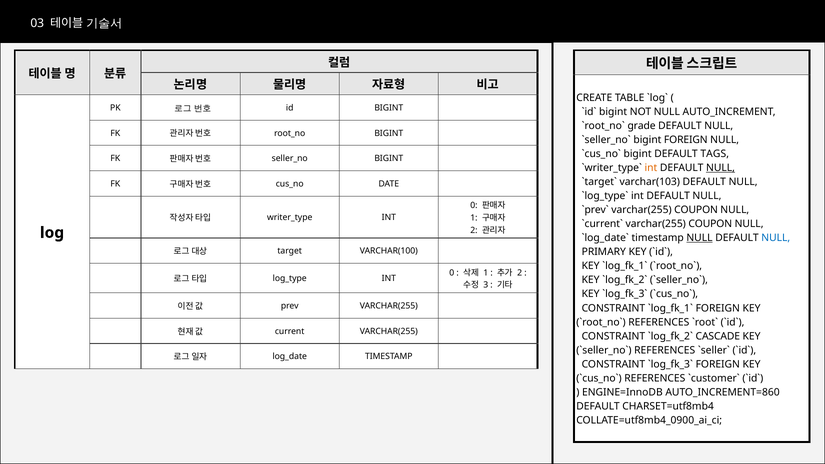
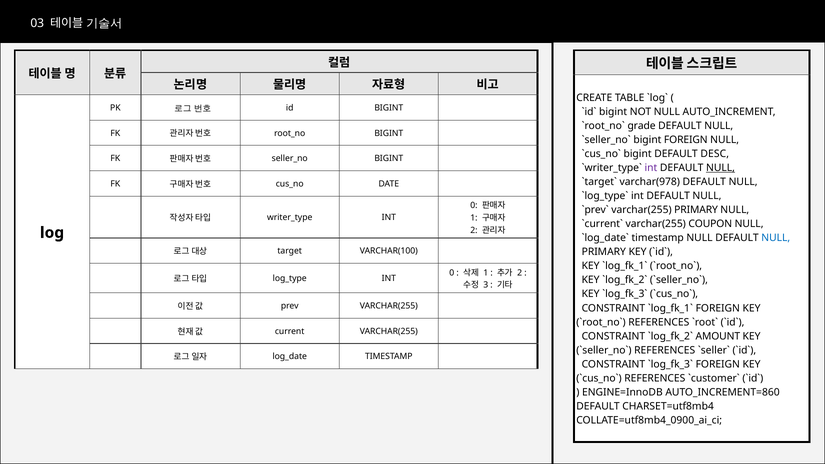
TAGS: TAGS -> DESC
int at (651, 168) colour: orange -> purple
varchar(103: varchar(103 -> varchar(978
COUPON at (696, 210): COUPON -> PRIMARY
NULL at (699, 238) underline: present -> none
CASCADE: CASCADE -> AMOUNT
